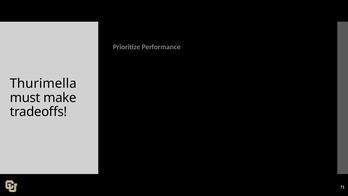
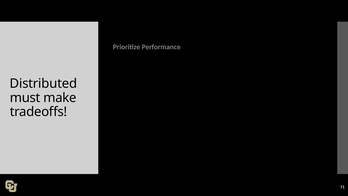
Thurimella: Thurimella -> Distributed
